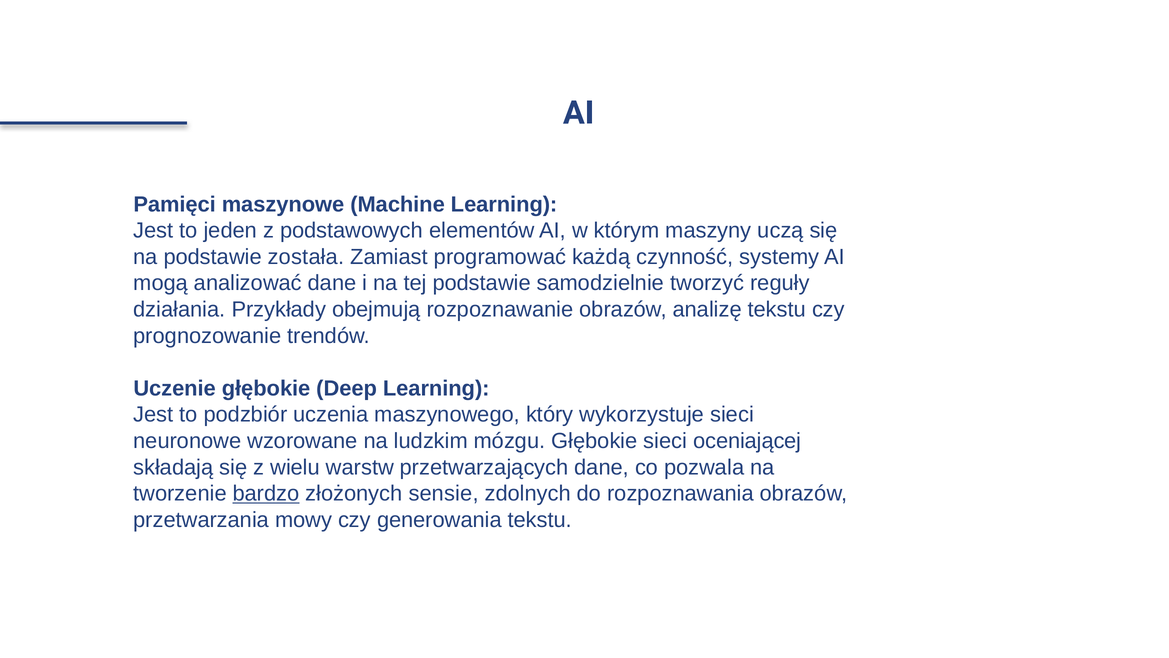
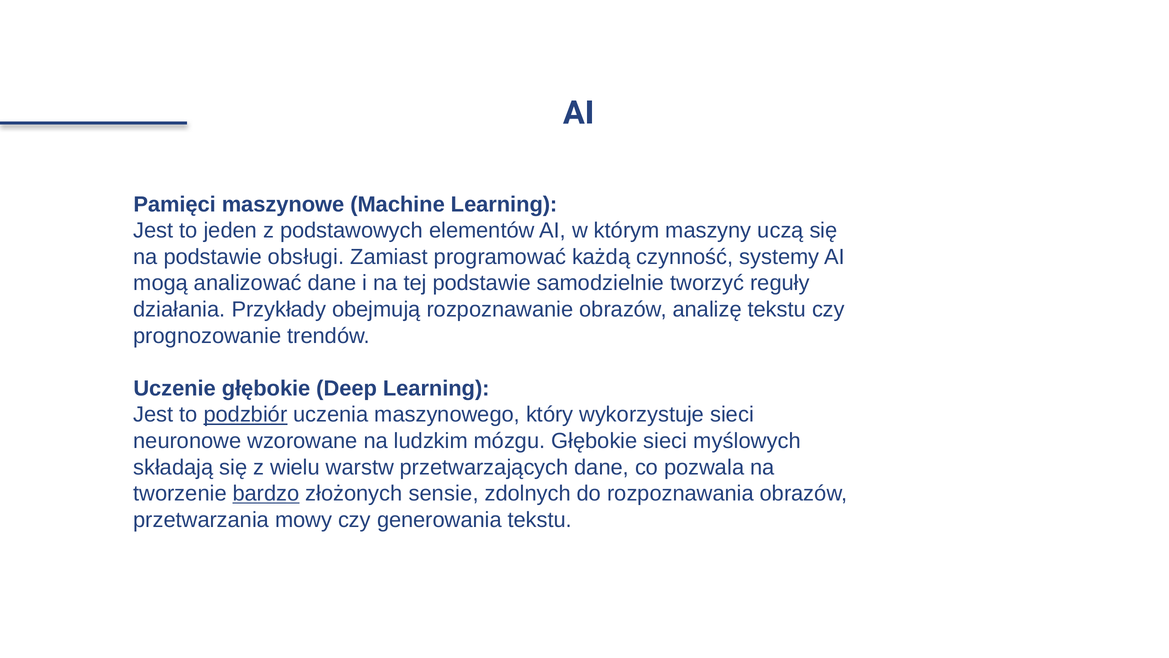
została: została -> obsługi
podzbiór underline: none -> present
oceniającej: oceniającej -> myślowych
